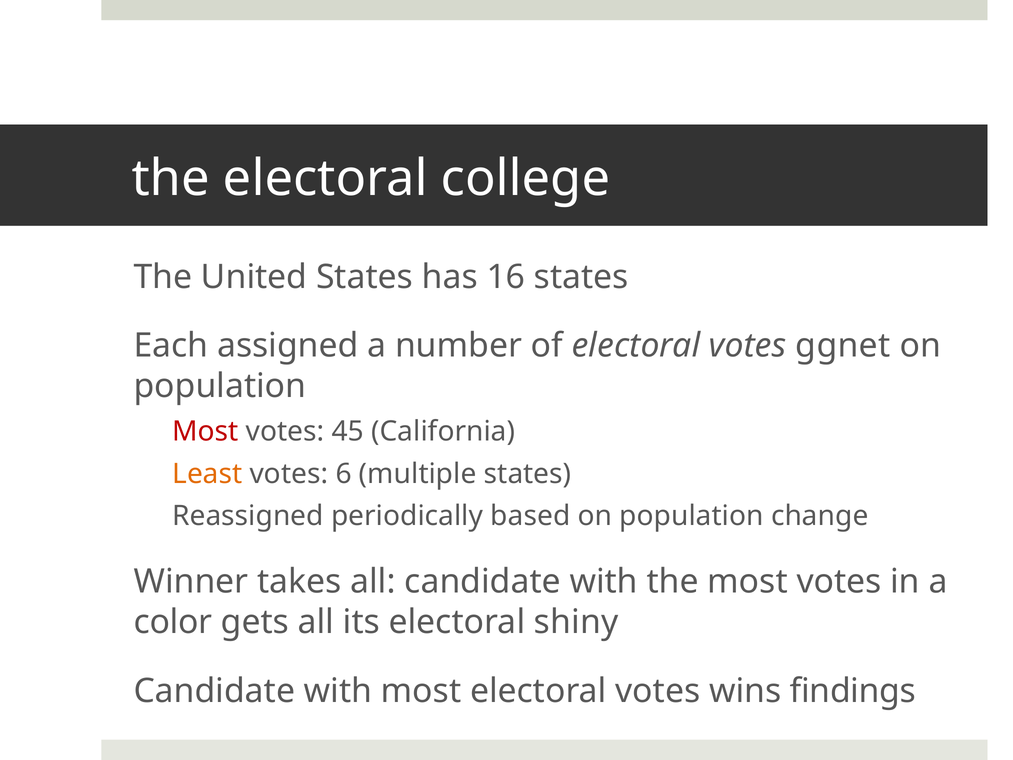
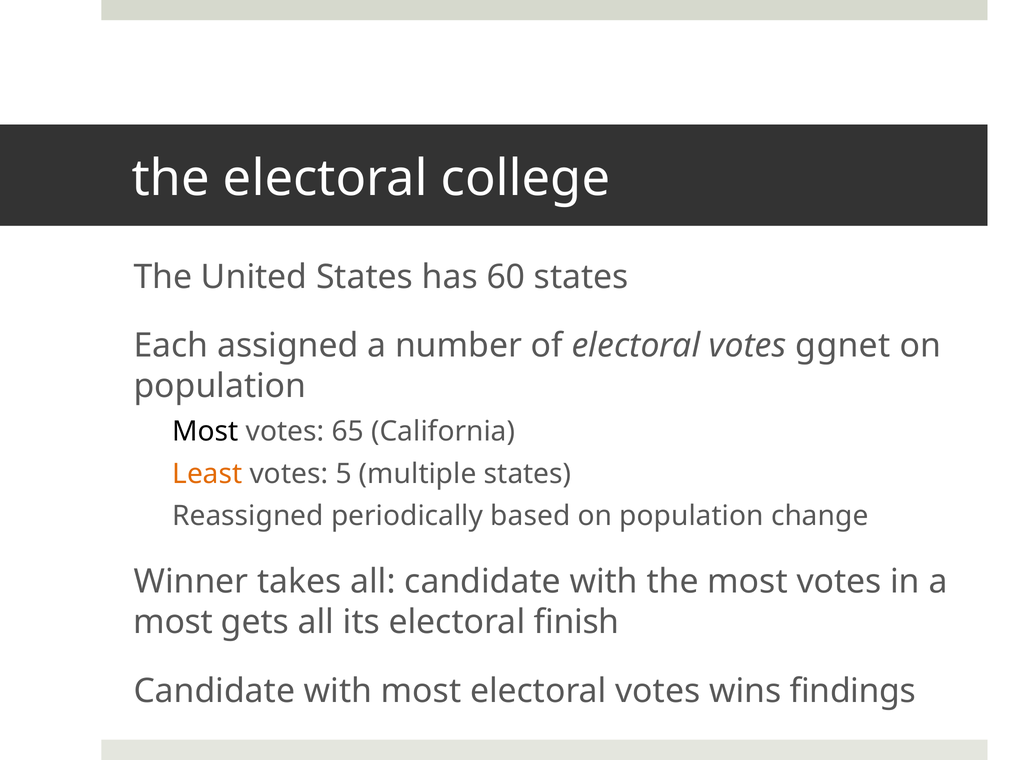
16: 16 -> 60
Most at (205, 431) colour: red -> black
45: 45 -> 65
6: 6 -> 5
color at (173, 622): color -> most
shiny: shiny -> finish
